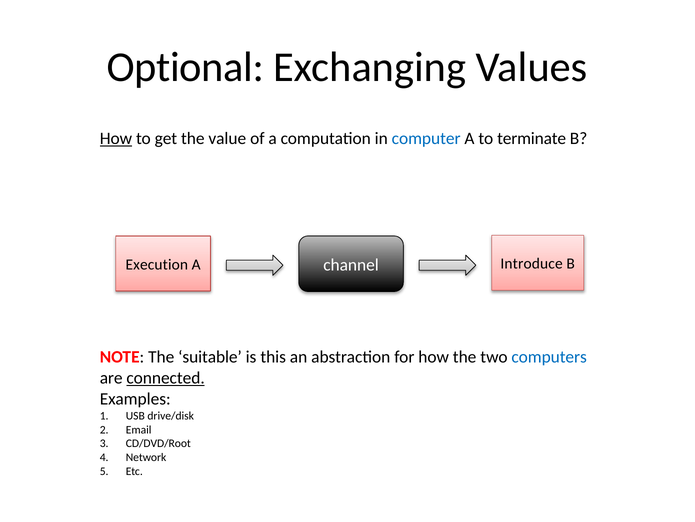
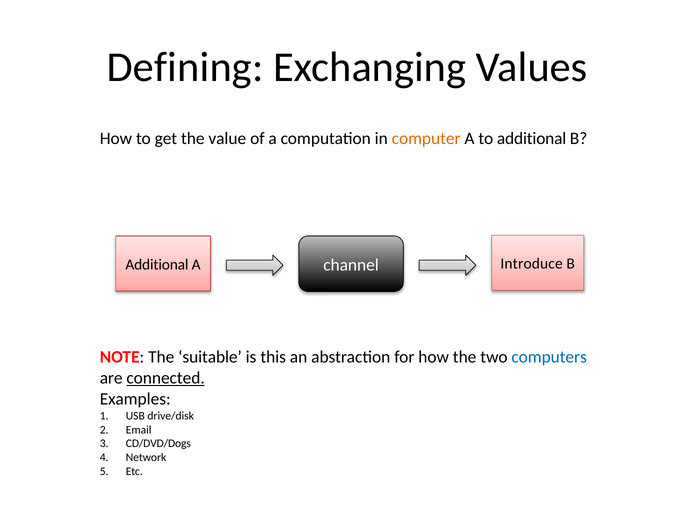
Optional: Optional -> Defining
How at (116, 138) underline: present -> none
computer colour: blue -> orange
to terminate: terminate -> additional
Execution at (157, 264): Execution -> Additional
CD/DVD/Root: CD/DVD/Root -> CD/DVD/Dogs
